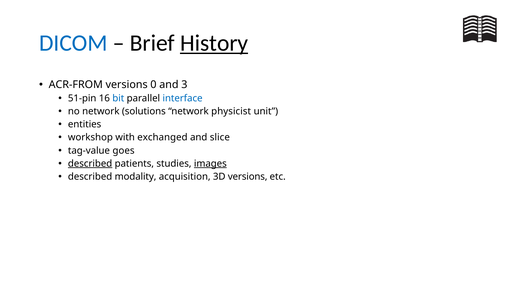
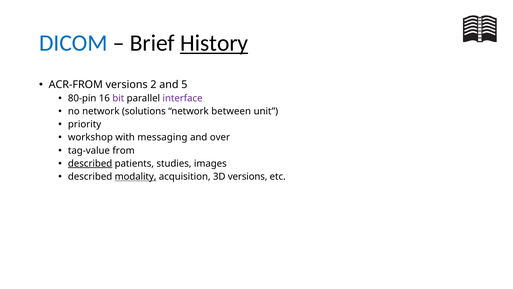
0: 0 -> 2
3: 3 -> 5
51-pin: 51-pin -> 80-pin
bit colour: blue -> purple
interface colour: blue -> purple
physicist: physicist -> between
entities: entities -> priority
exchanged: exchanged -> messaging
slice: slice -> over
goes: goes -> from
images underline: present -> none
modality underline: none -> present
